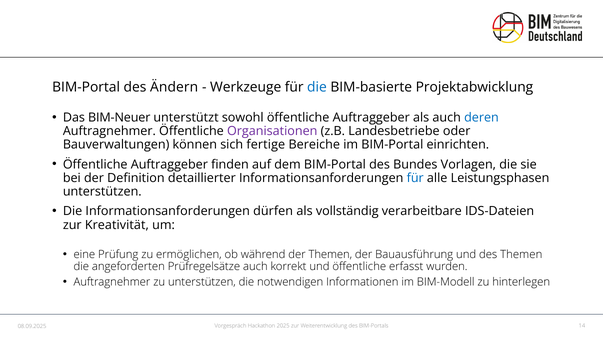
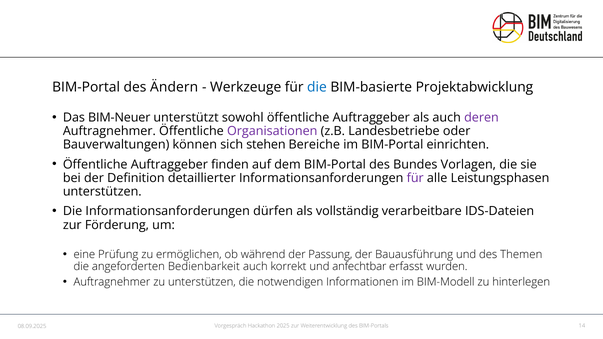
deren colour: blue -> purple
fertige: fertige -> stehen
für at (415, 178) colour: blue -> purple
Kreativität: Kreativität -> Förderung
der Themen: Themen -> Passung
Prüfregelsätze: Prüfregelsätze -> Bedienbarkeit
und öffentliche: öffentliche -> anfechtbar
